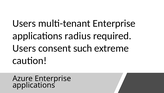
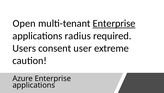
Users at (24, 23): Users -> Open
Enterprise at (114, 23) underline: none -> present
such: such -> user
